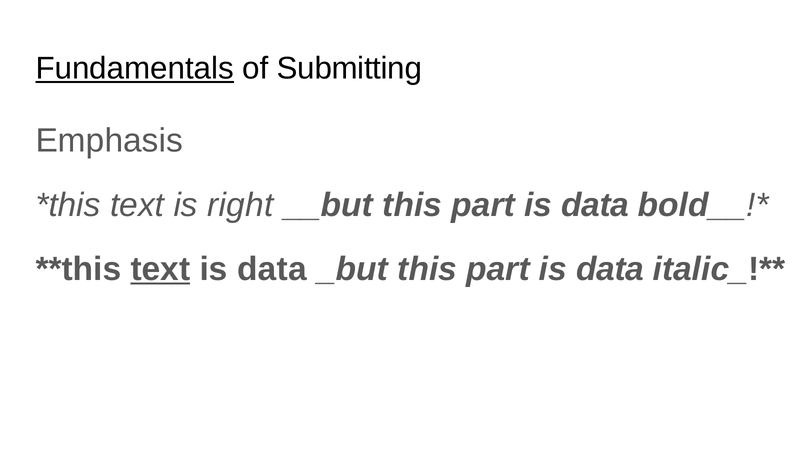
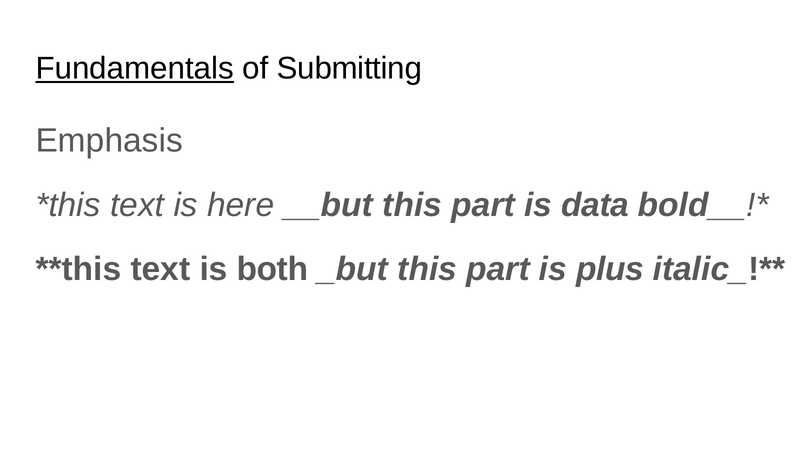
right: right -> here
text at (160, 269) underline: present -> none
data at (272, 269): data -> both
data at (610, 269): data -> plus
